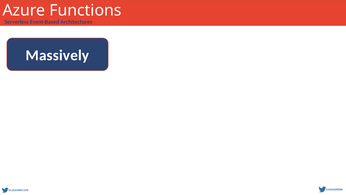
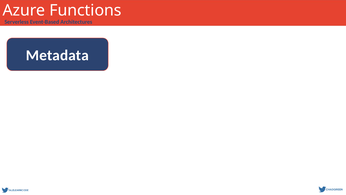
Massively: Massively -> Metadata
